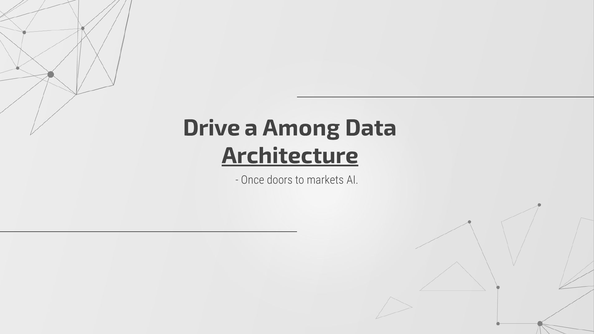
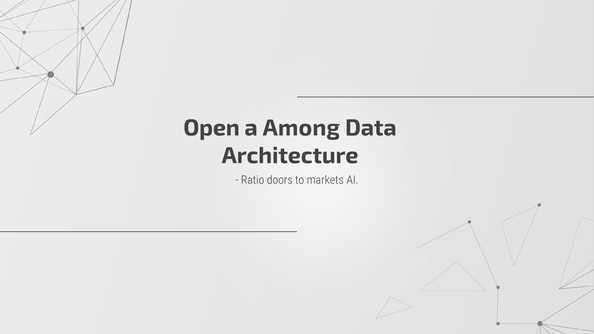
Drive: Drive -> Open
Architecture underline: present -> none
Once: Once -> Ratio
